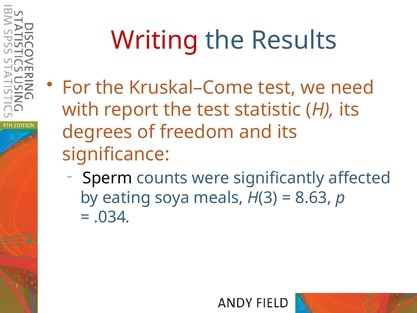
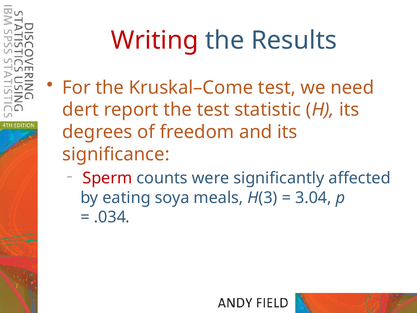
with: with -> dert
Sperm colour: black -> red
8.63: 8.63 -> 3.04
